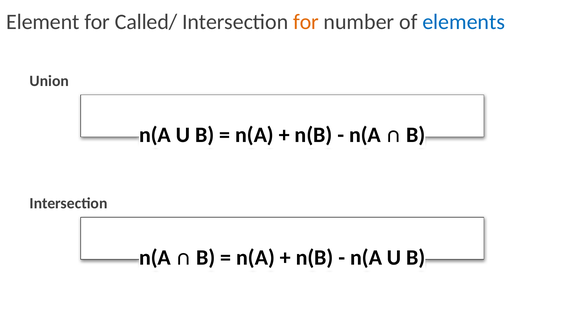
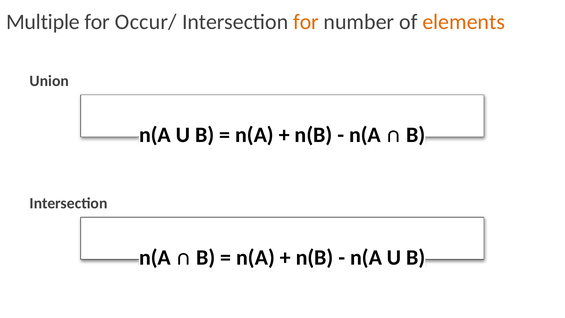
Element: Element -> Multiple
Called/: Called/ -> Occur/
elements colour: blue -> orange
